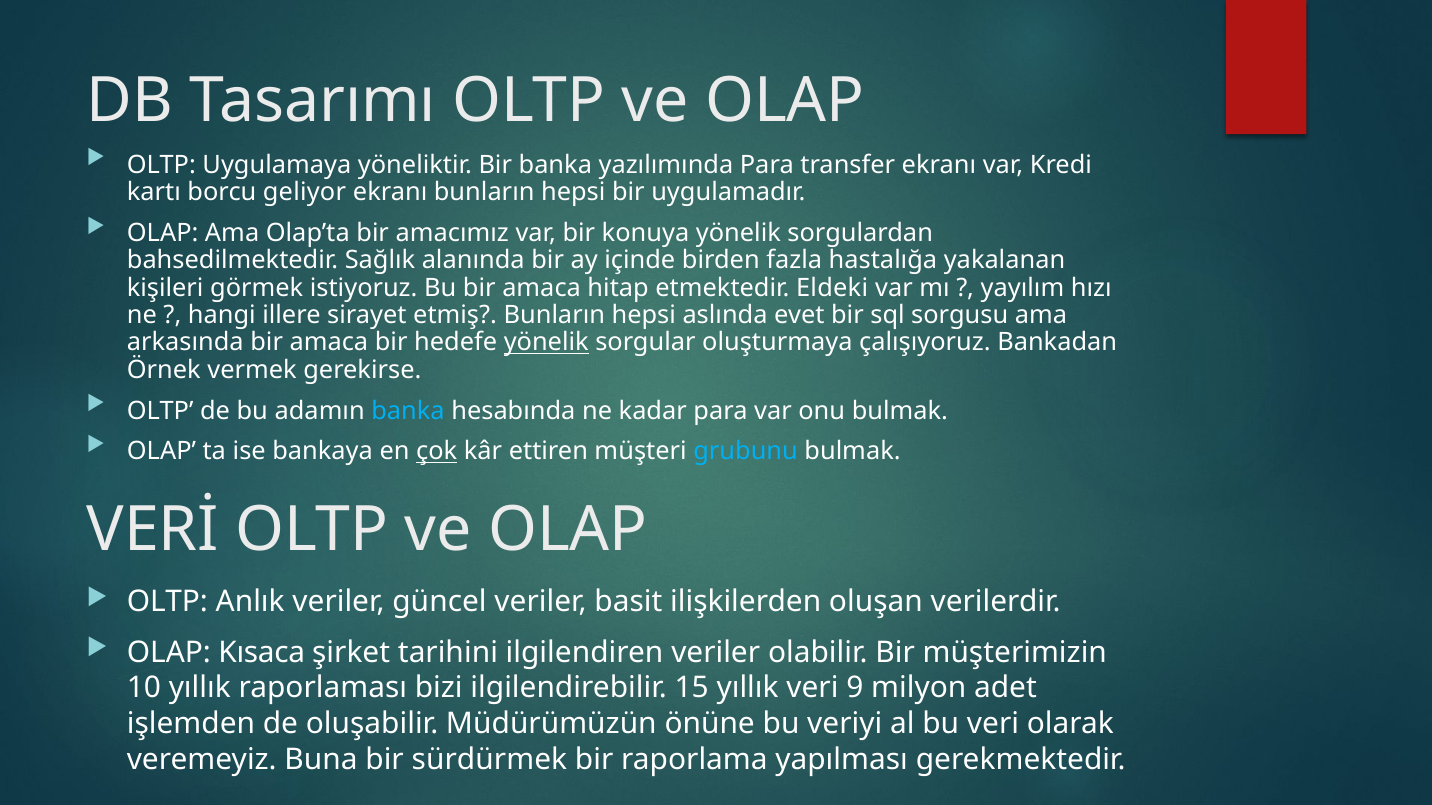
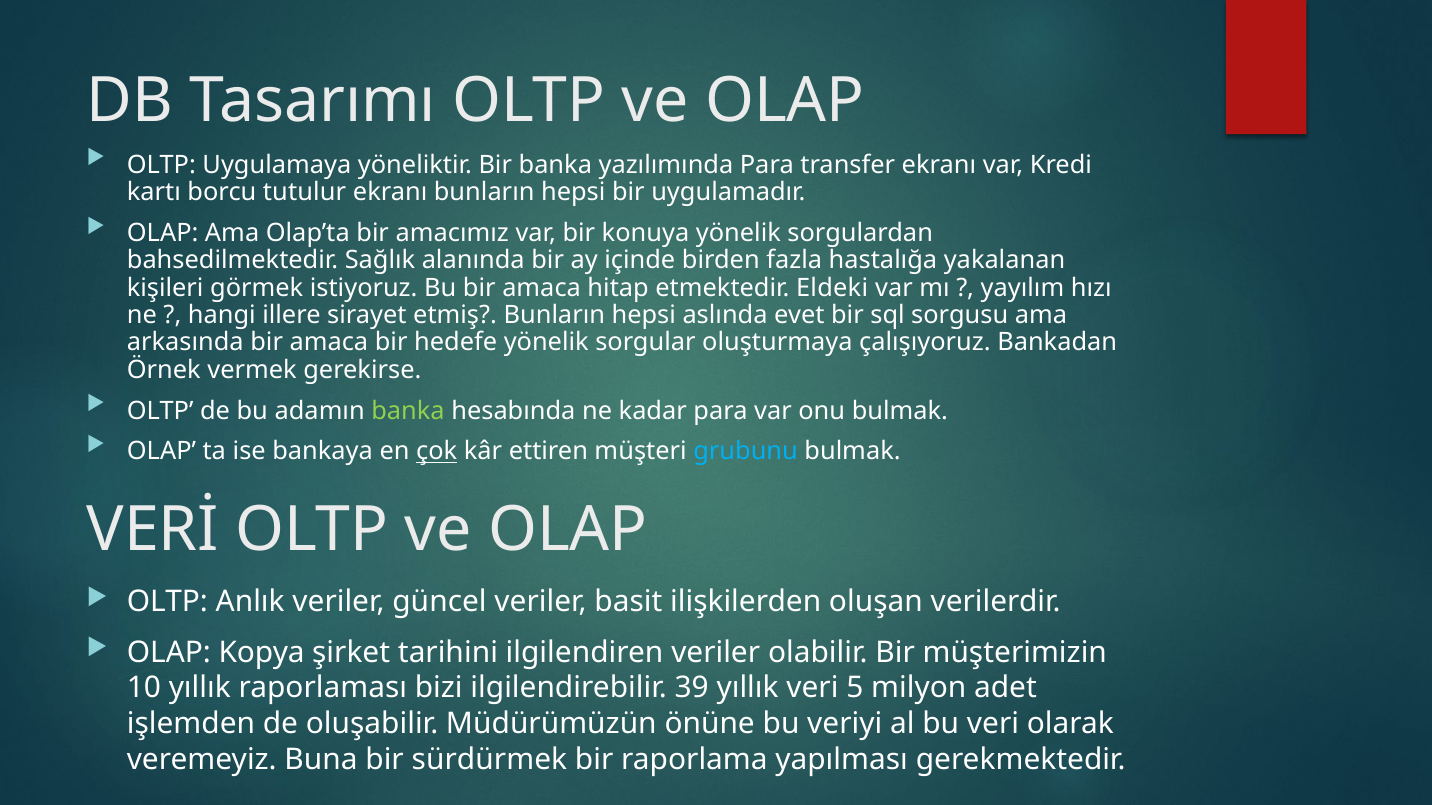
geliyor: geliyor -> tutulur
yönelik at (546, 343) underline: present -> none
banka at (408, 411) colour: light blue -> light green
Kısaca: Kısaca -> Kopya
15: 15 -> 39
9: 9 -> 5
